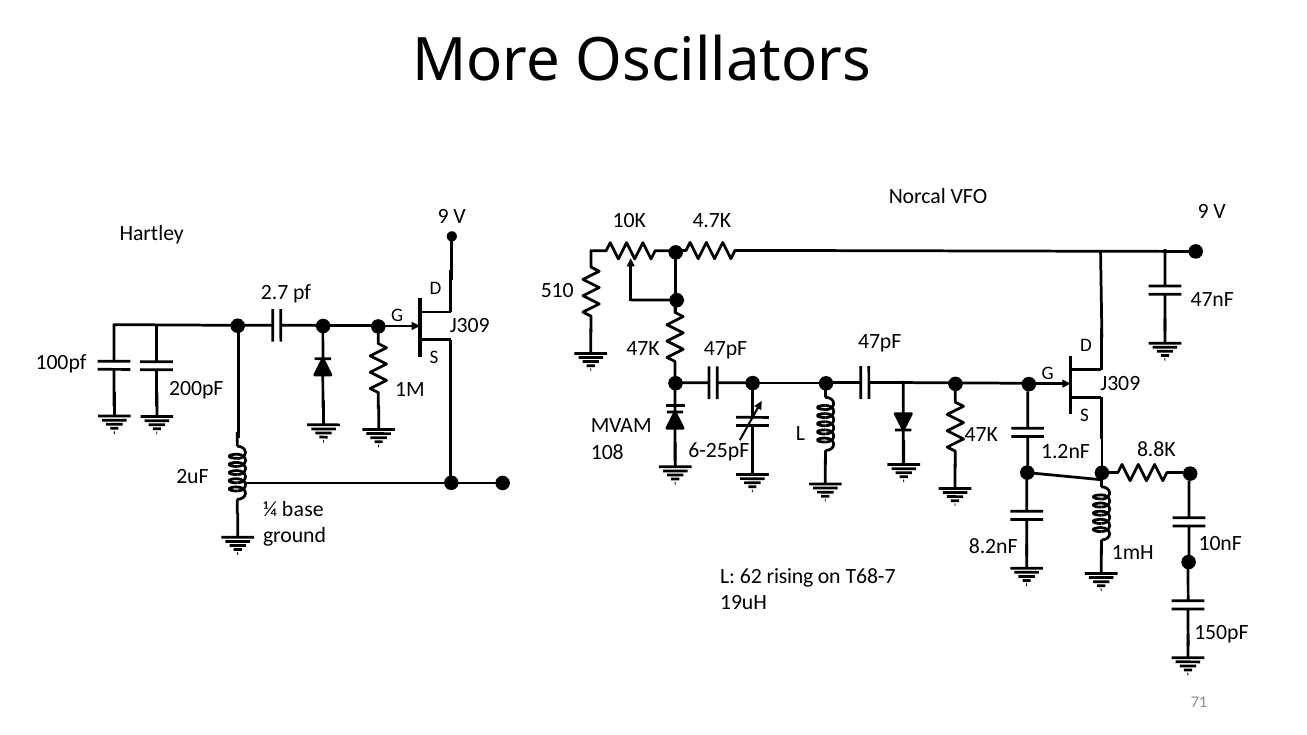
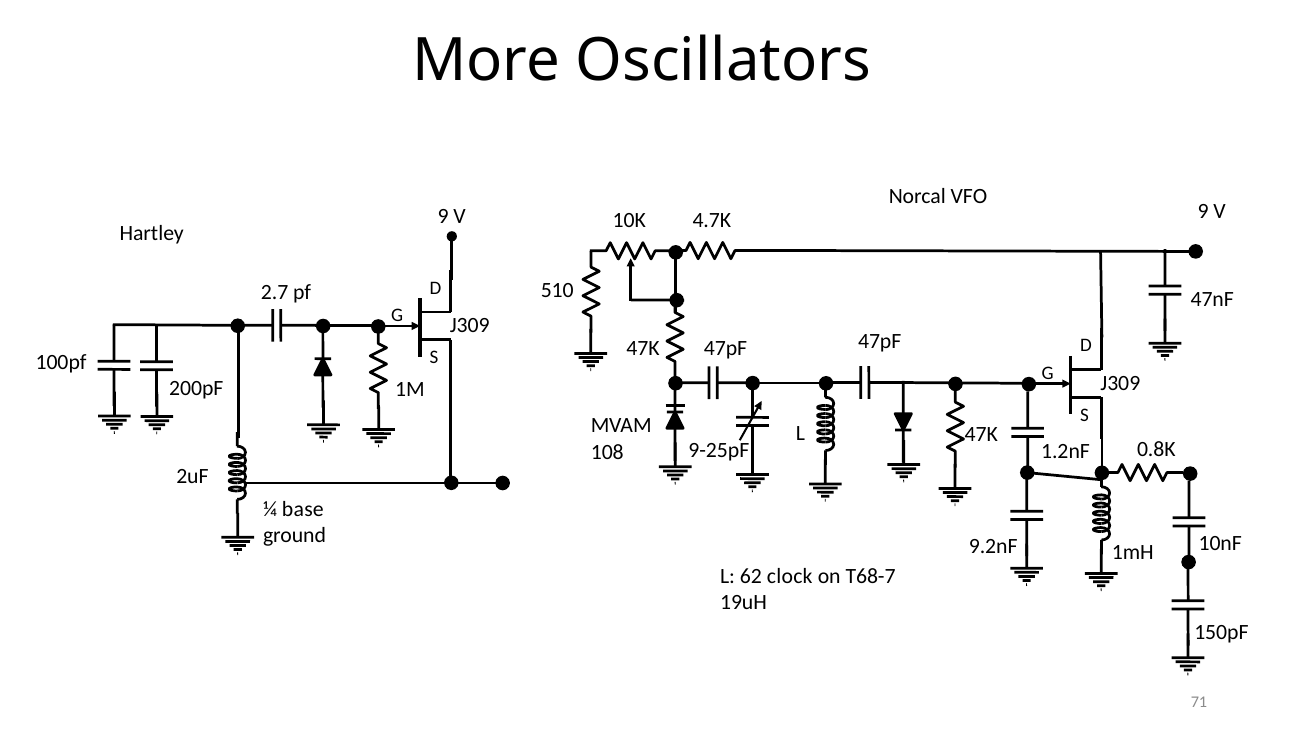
8.8K: 8.8K -> 0.8K
6-25pF: 6-25pF -> 9-25pF
8.2nF: 8.2nF -> 9.2nF
rising: rising -> clock
